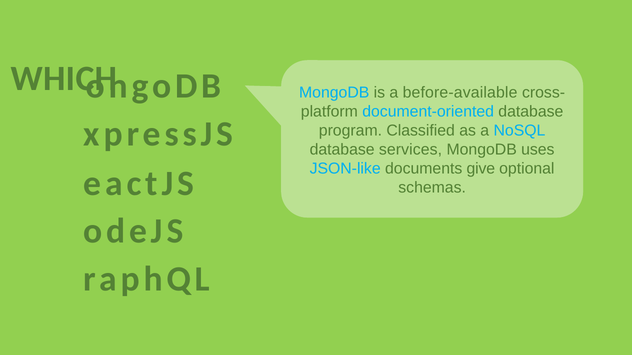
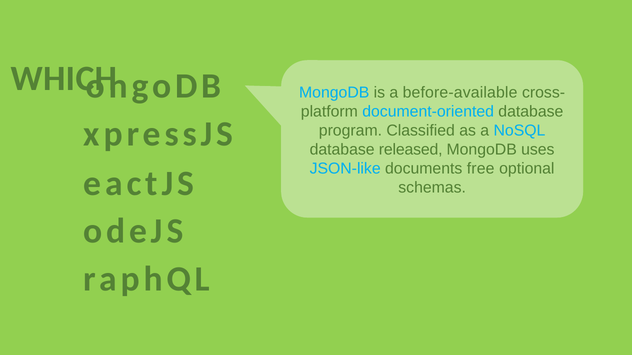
services: services -> released
give: give -> free
